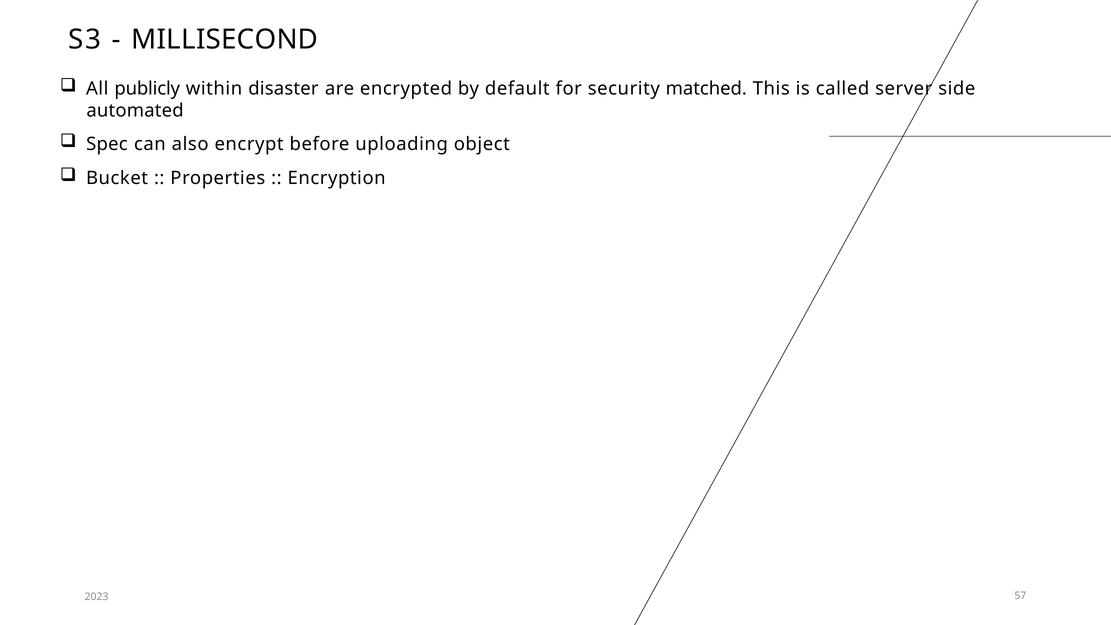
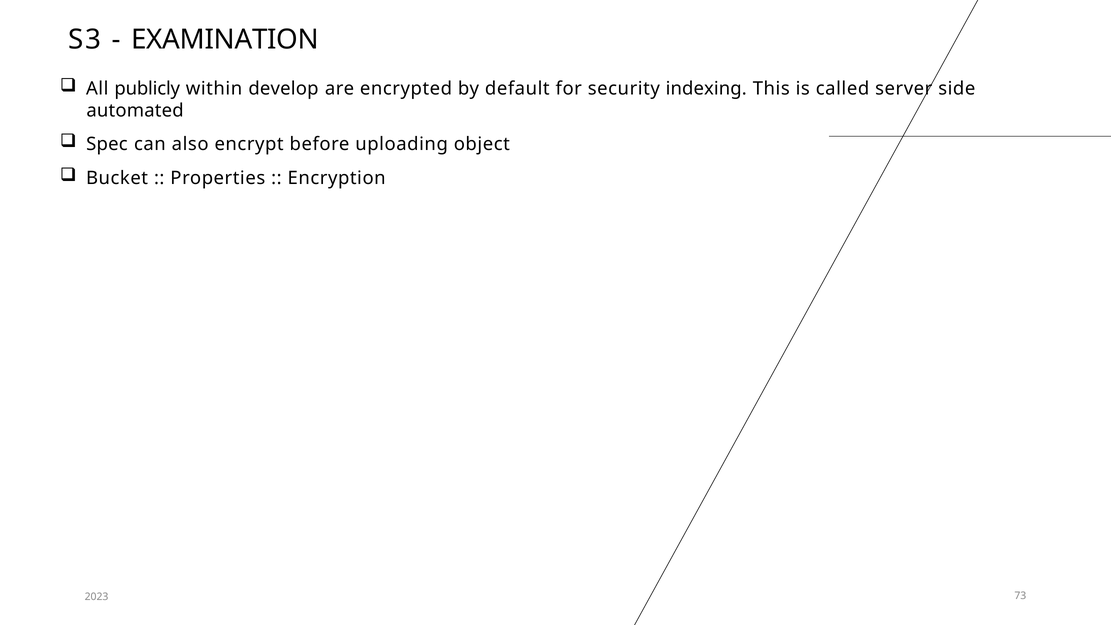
MILLISECOND: MILLISECOND -> EXAMINATION
disaster: disaster -> develop
matched: matched -> indexing
57: 57 -> 73
